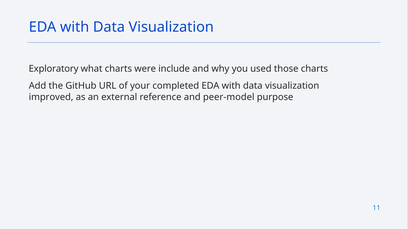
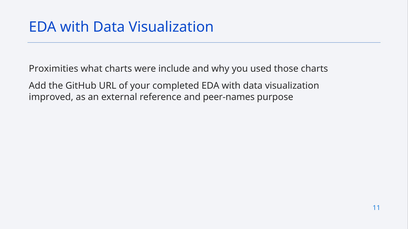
Exploratory: Exploratory -> Proximities
peer-model: peer-model -> peer-names
